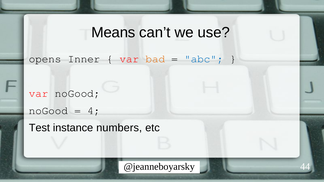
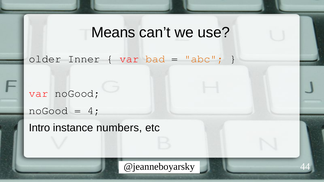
opens: opens -> older
abc colour: blue -> orange
Test: Test -> Intro
